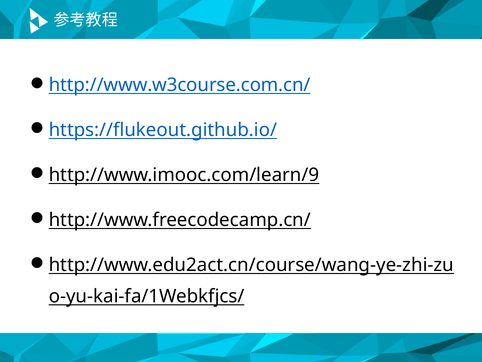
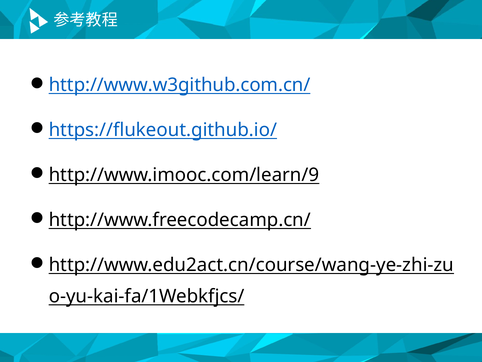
http://www.w3course.com.cn/: http://www.w3course.com.cn/ -> http://www.w3github.com.cn/
